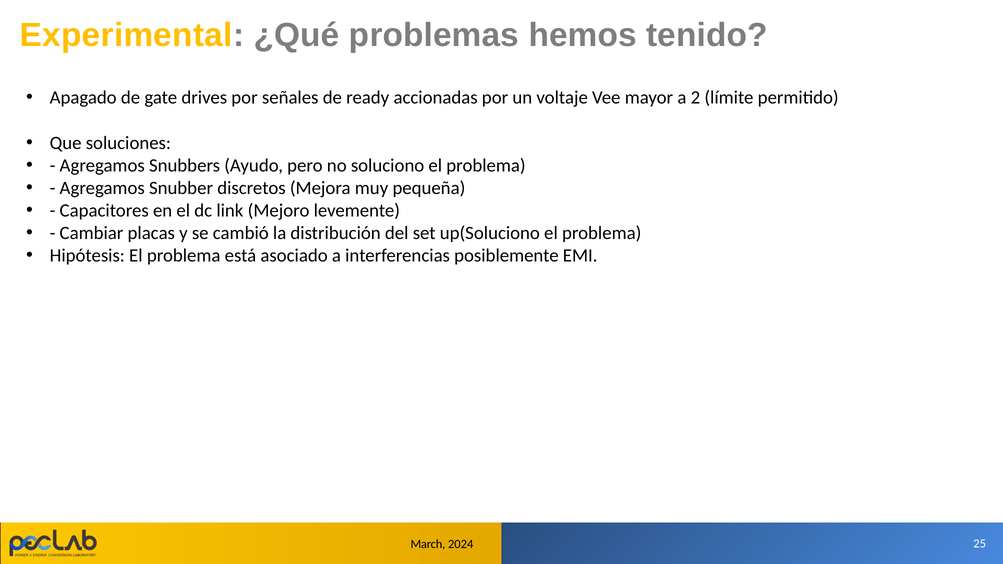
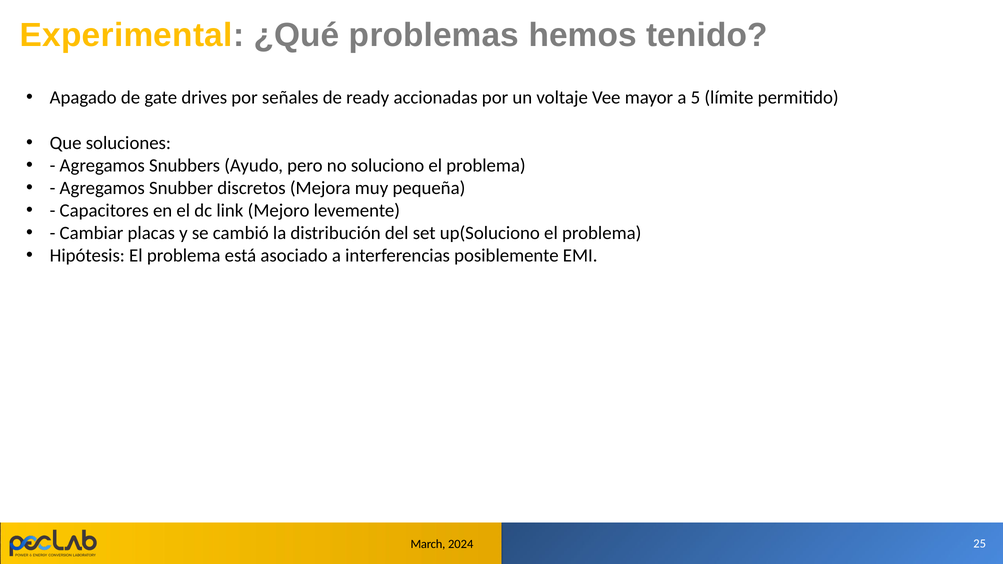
2: 2 -> 5
